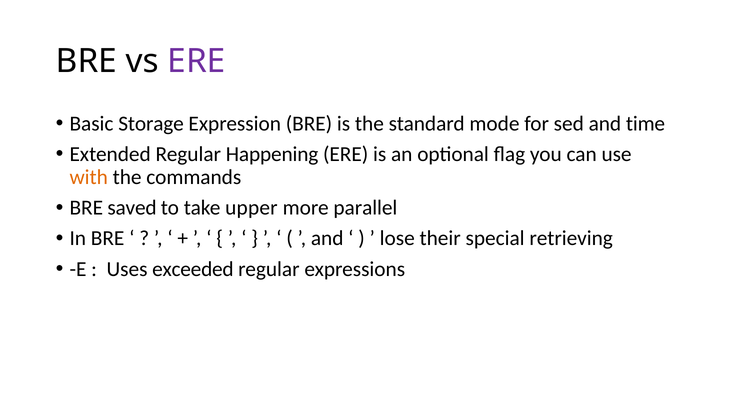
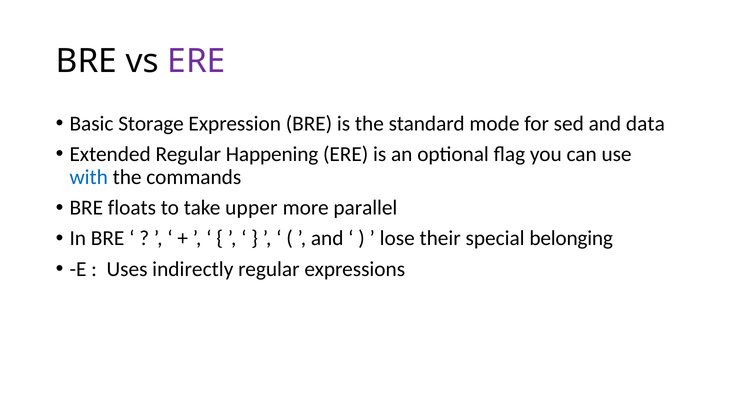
time: time -> data
with colour: orange -> blue
saved: saved -> floats
retrieving: retrieving -> belonging
exceeded: exceeded -> indirectly
